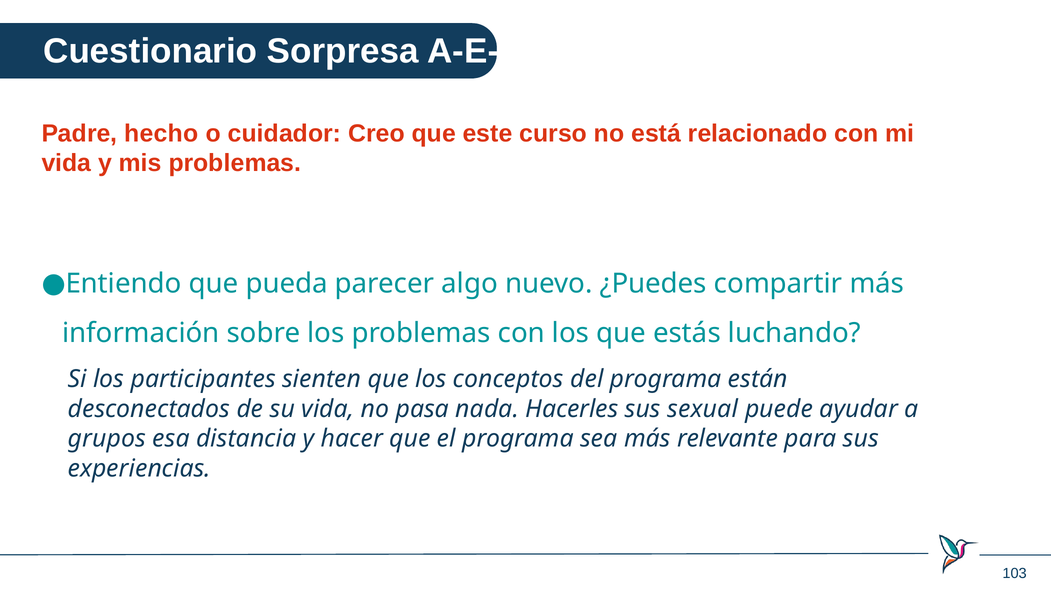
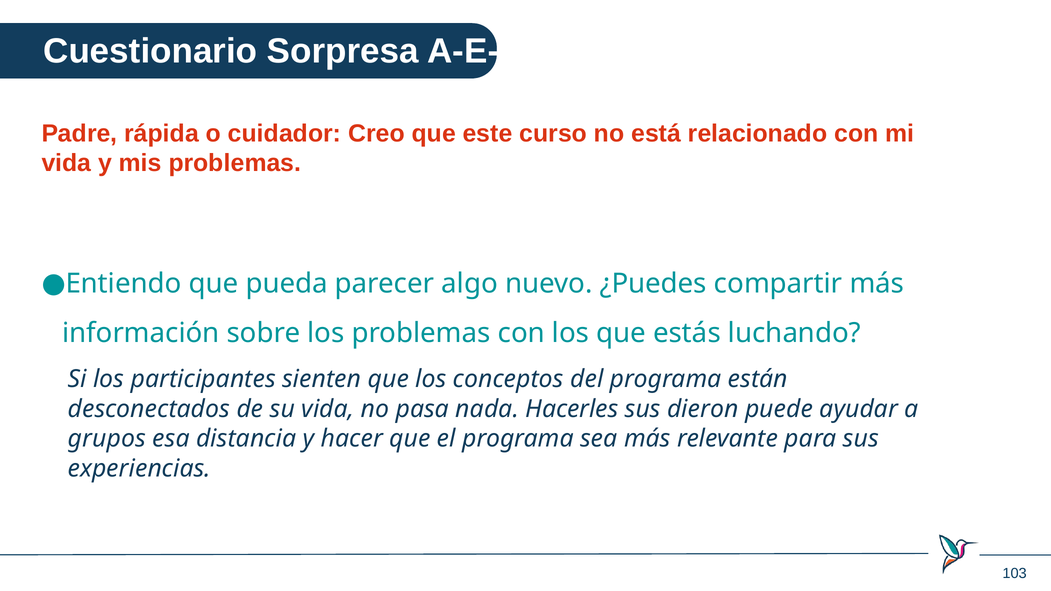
hecho: hecho -> rápida
sexual: sexual -> dieron
